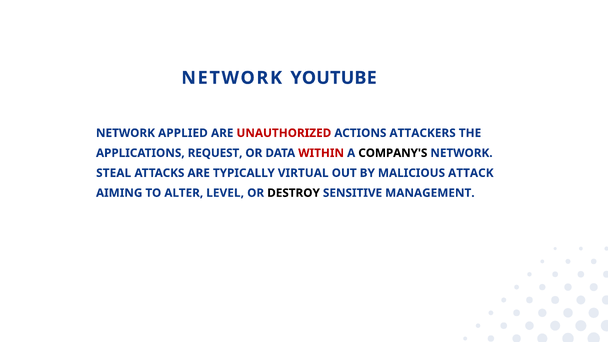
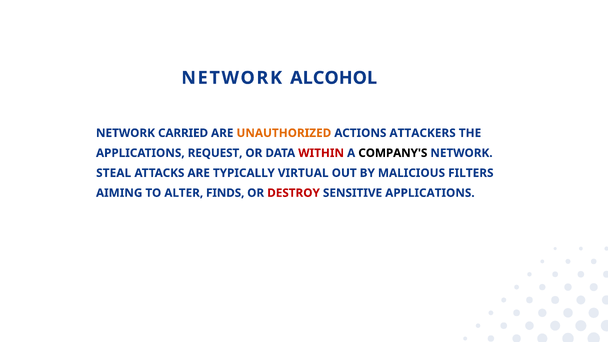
YOUTUBE: YOUTUBE -> ALCOHOL
APPLIED: APPLIED -> CARRIED
UNAUTHORIZED colour: red -> orange
ATTACK: ATTACK -> FILTERS
LEVEL: LEVEL -> FINDS
DESTROY colour: black -> red
SENSITIVE MANAGEMENT: MANAGEMENT -> APPLICATIONS
